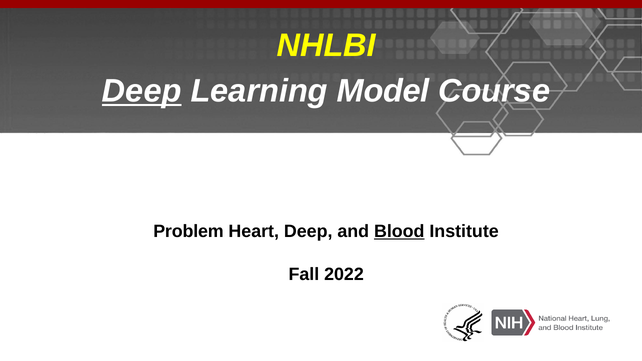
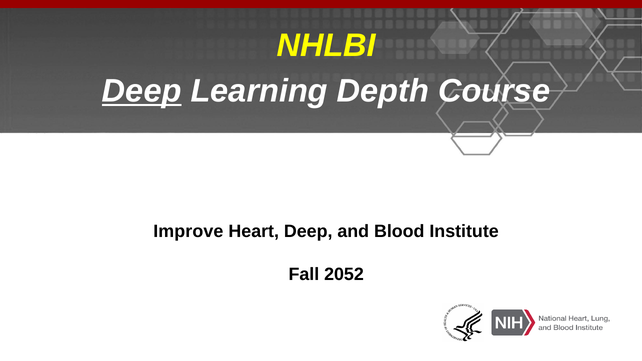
Model: Model -> Depth
Problem: Problem -> Improve
Blood underline: present -> none
2022: 2022 -> 2052
